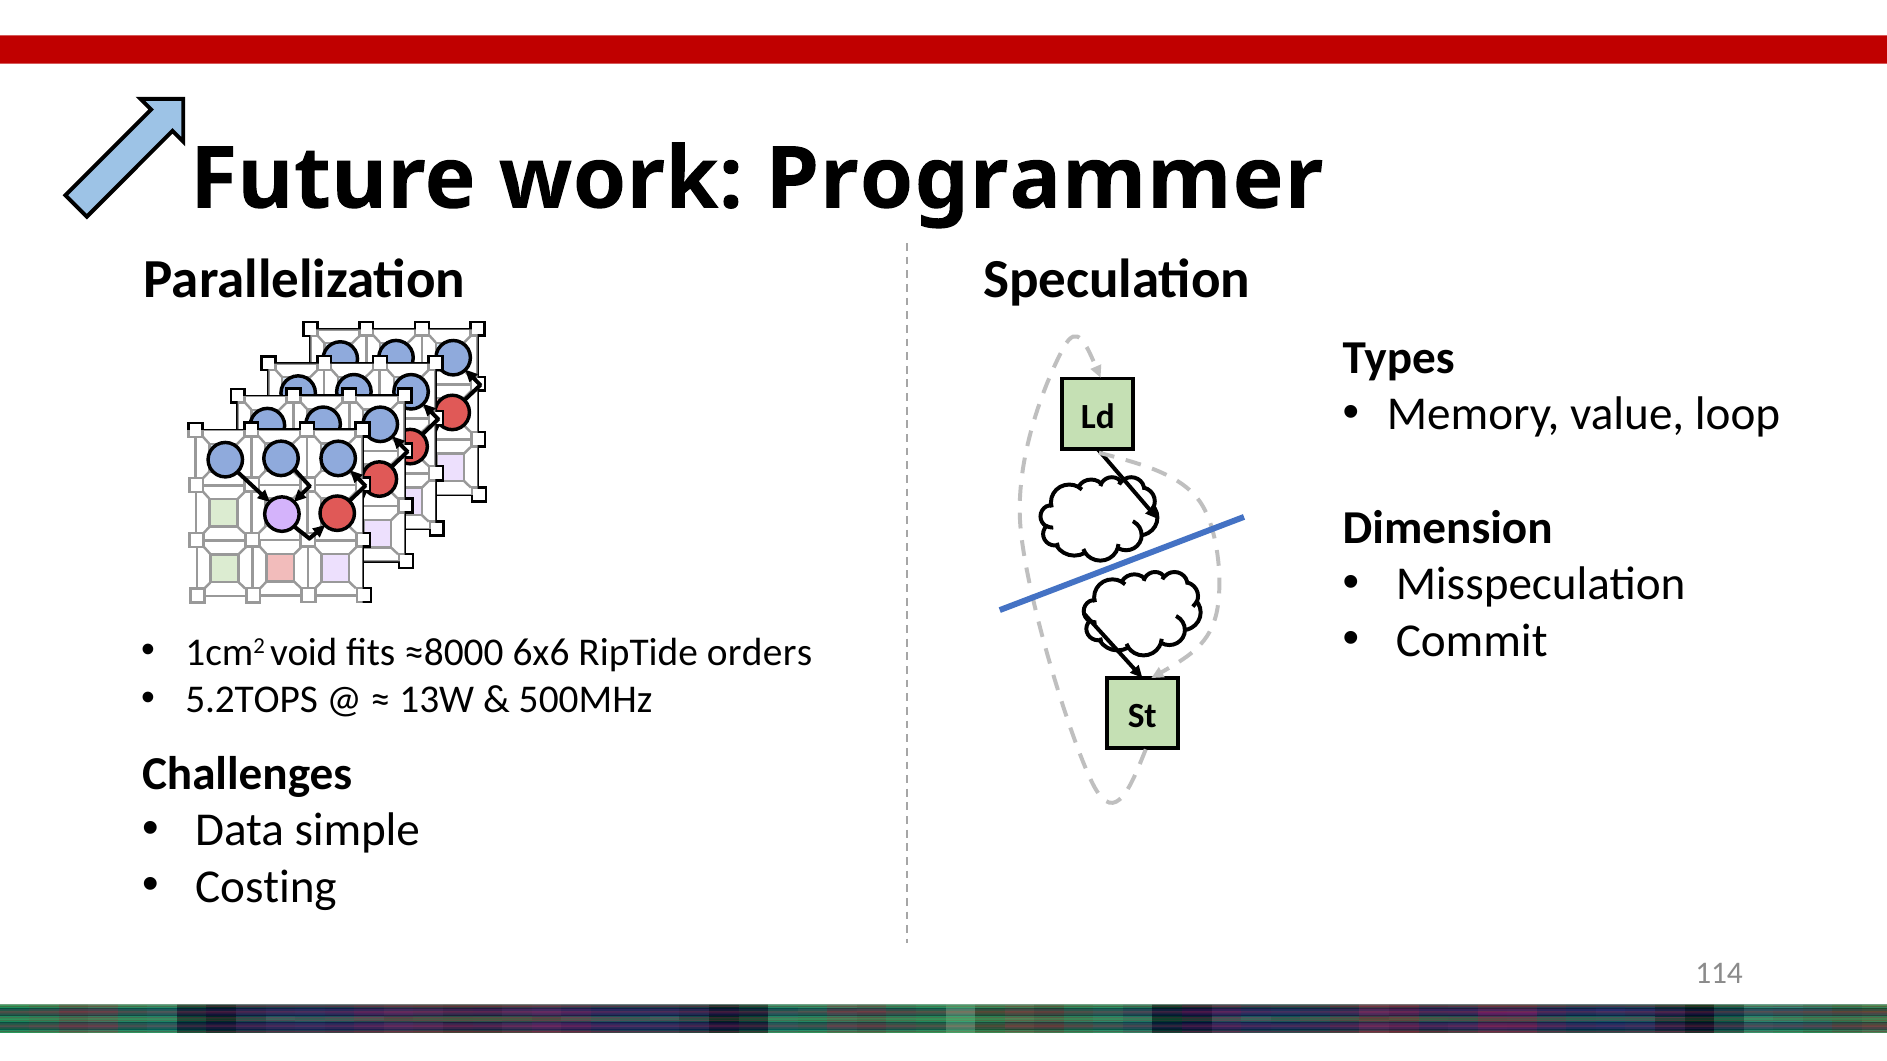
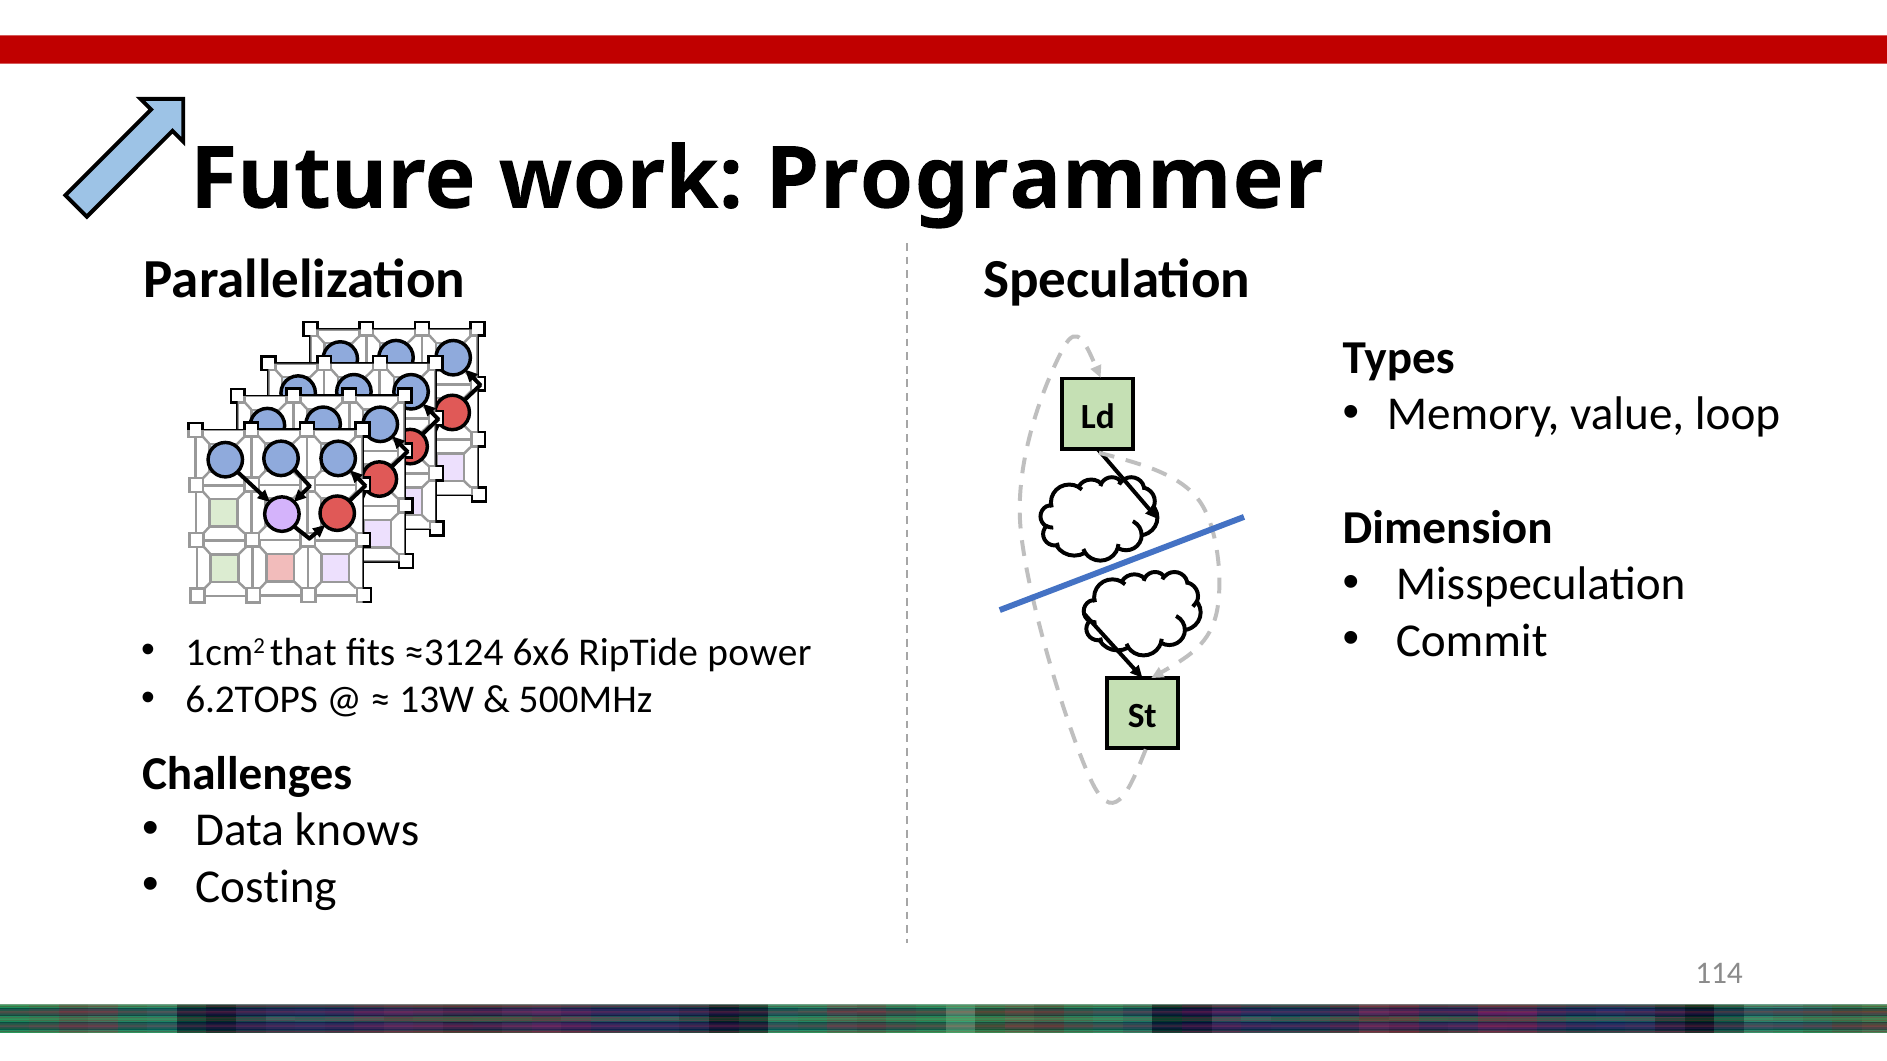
void: void -> that
≈8000: ≈8000 -> ≈3124
orders: orders -> power
5.2TOPS: 5.2TOPS -> 6.2TOPS
simple: simple -> knows
